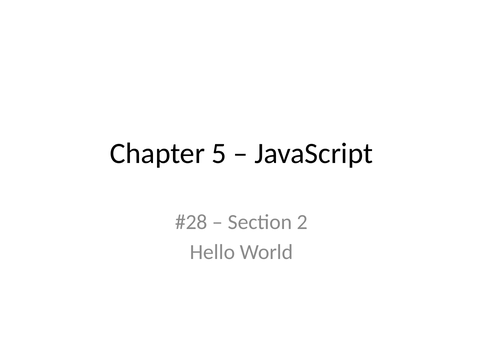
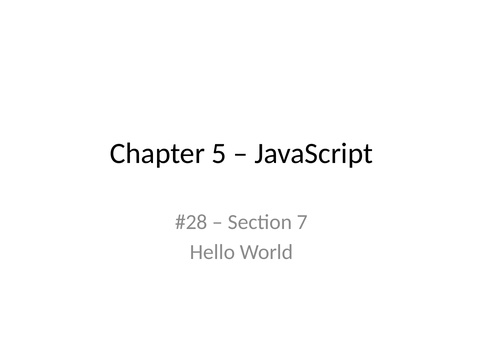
2: 2 -> 7
